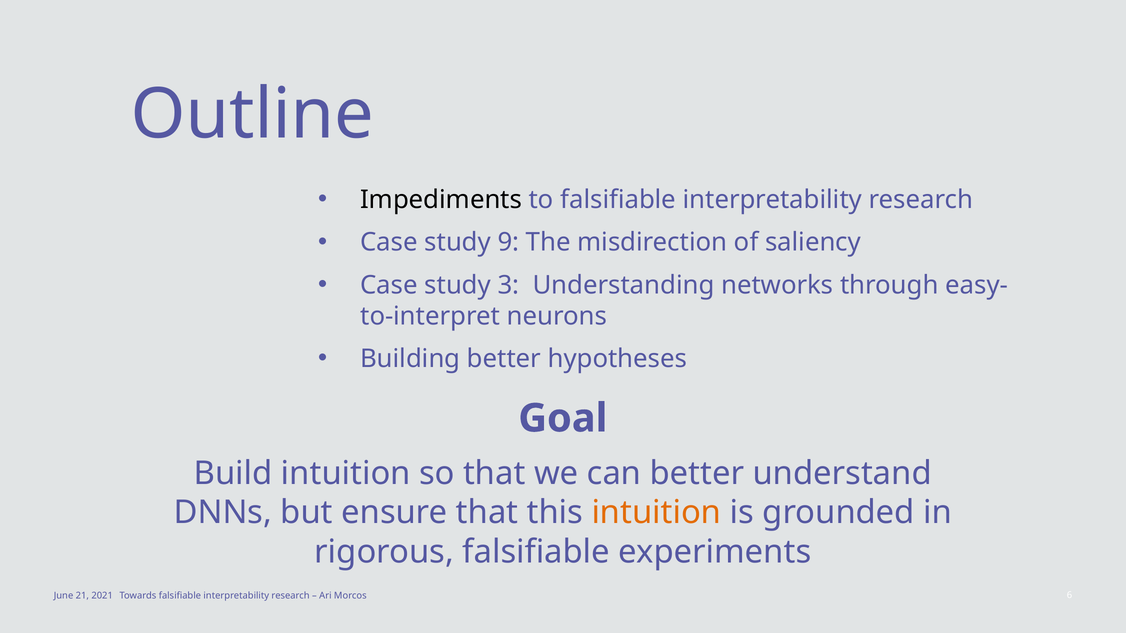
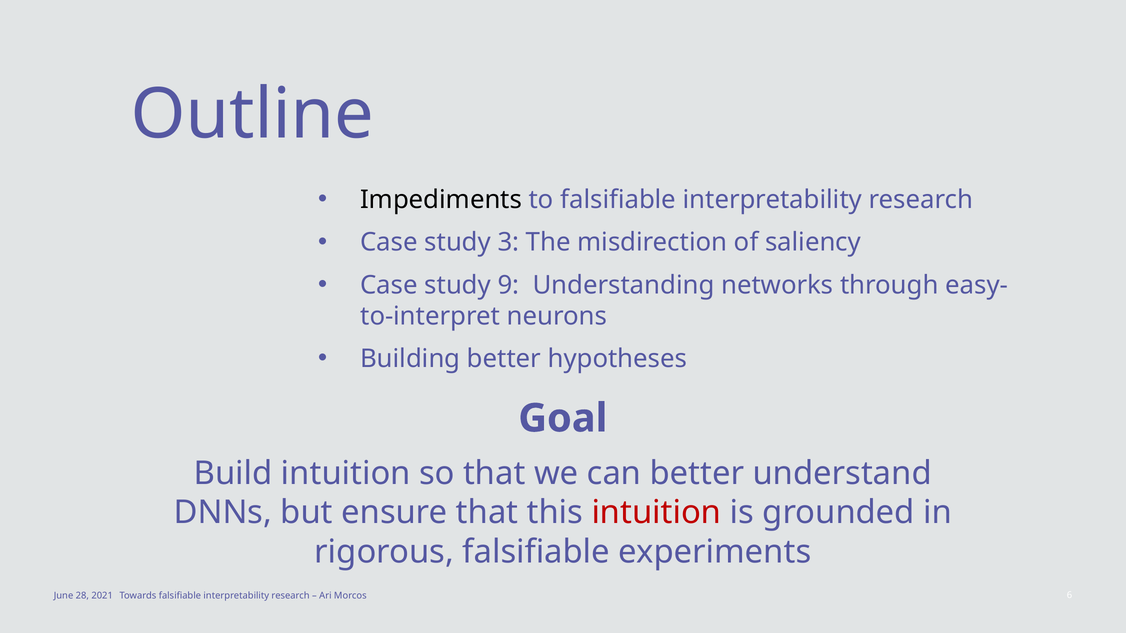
9: 9 -> 3
3: 3 -> 9
intuition at (656, 513) colour: orange -> red
21: 21 -> 28
